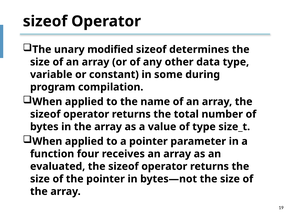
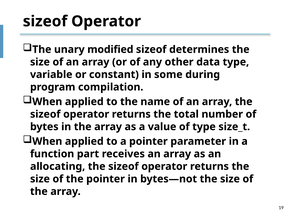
four: four -> part
evaluated: evaluated -> allocating
